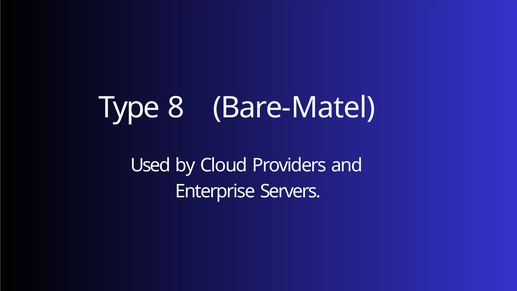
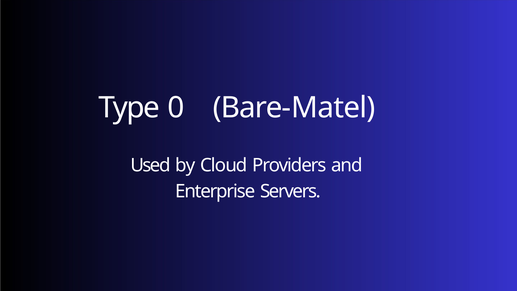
8: 8 -> 0
